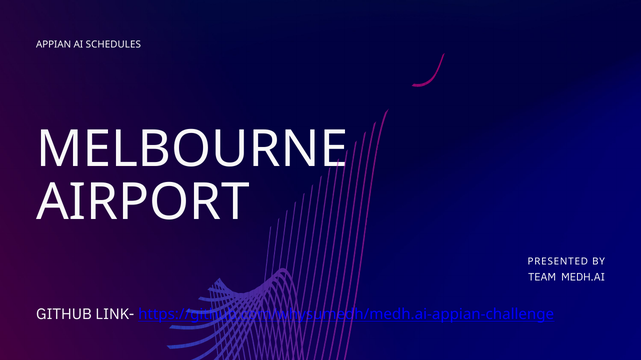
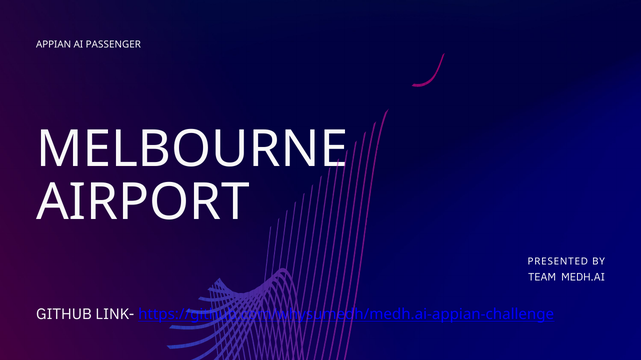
SCHEDULES: SCHEDULES -> PASSENGER
